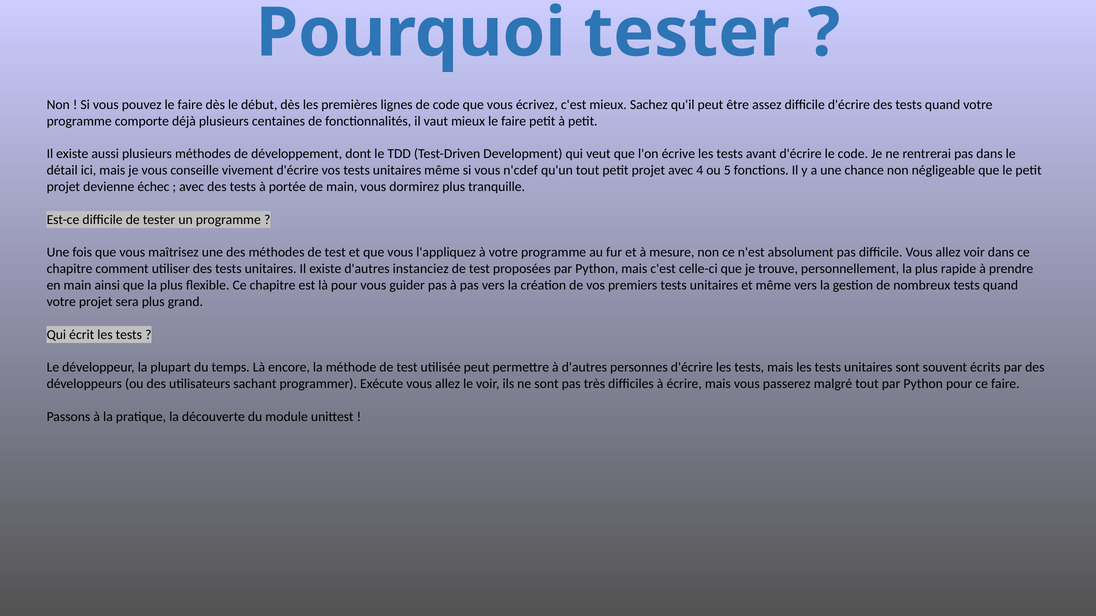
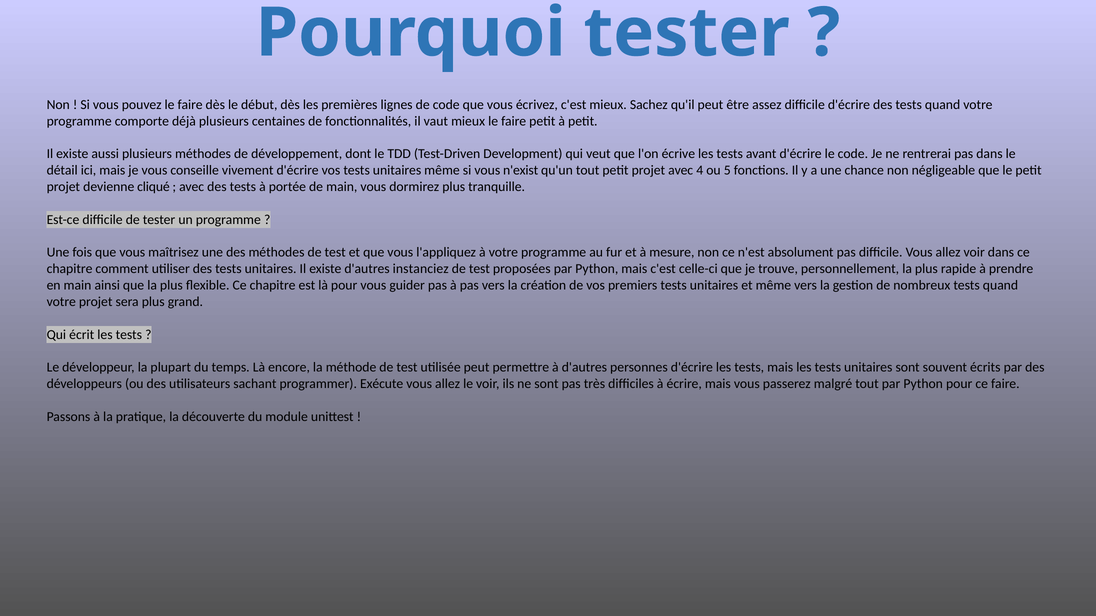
n'cdef: n'cdef -> n'exist
échec: échec -> cliqué
